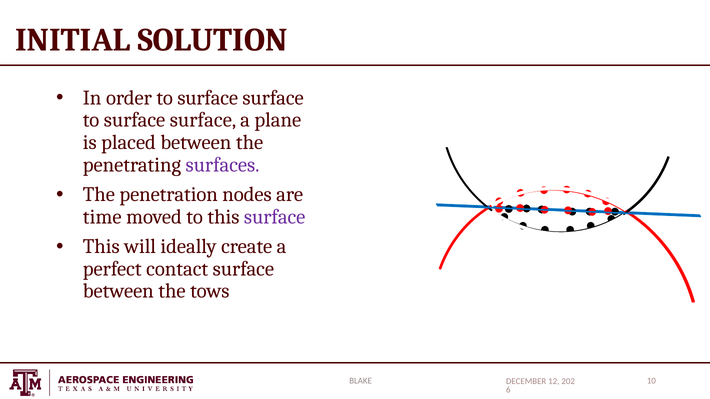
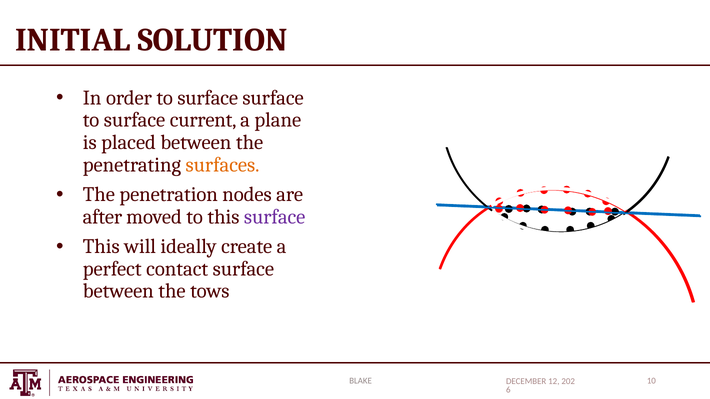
surface at (203, 120): surface -> current
surfaces colour: purple -> orange
time: time -> after
